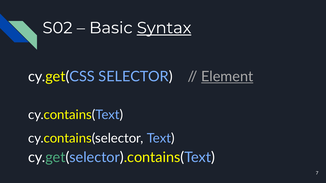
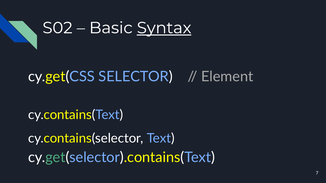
Element underline: present -> none
